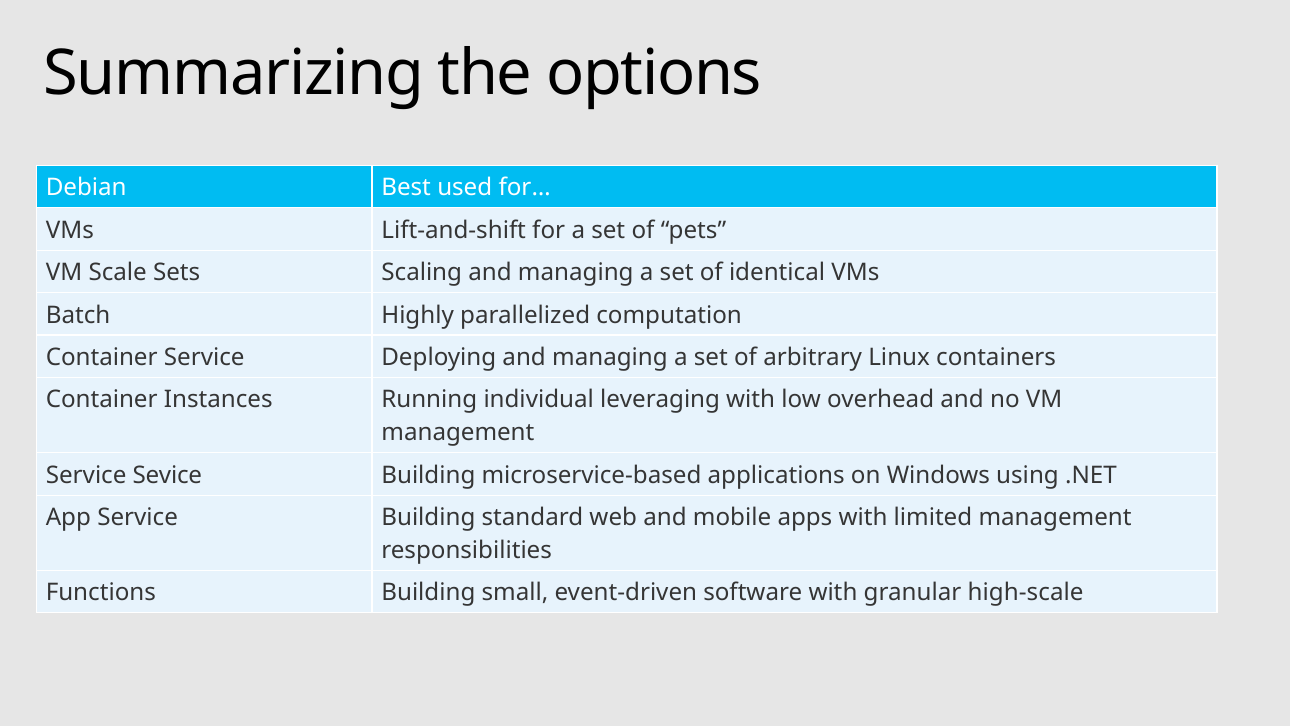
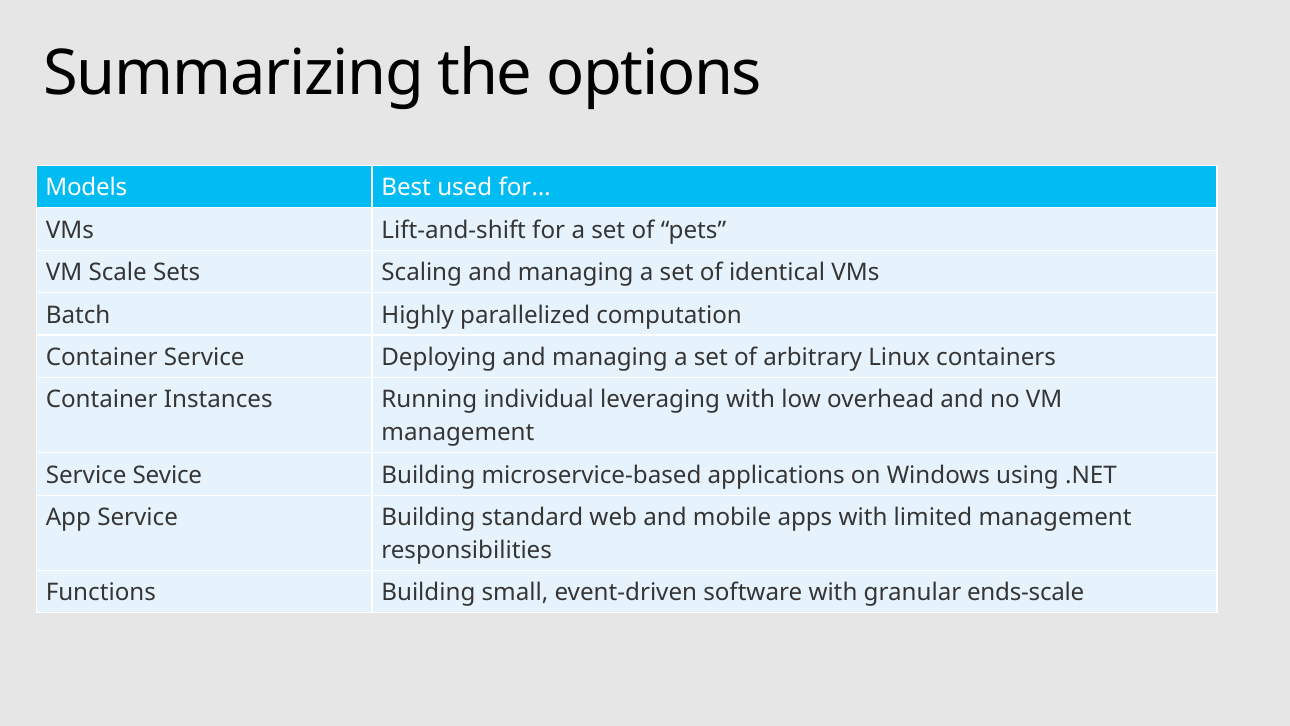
Debian: Debian -> Models
high-scale: high-scale -> ends-scale
